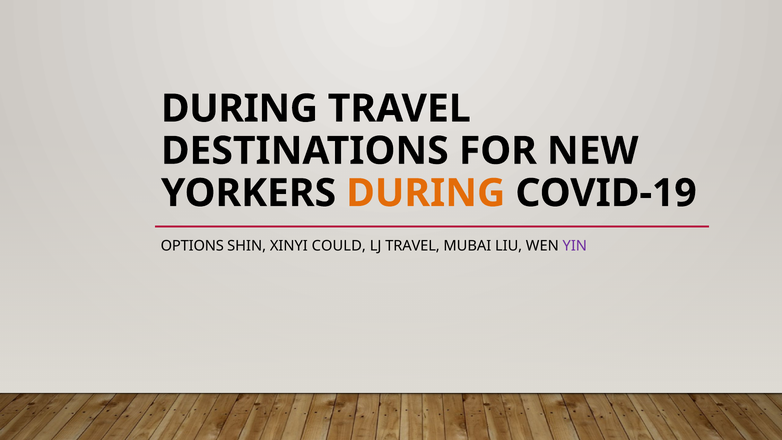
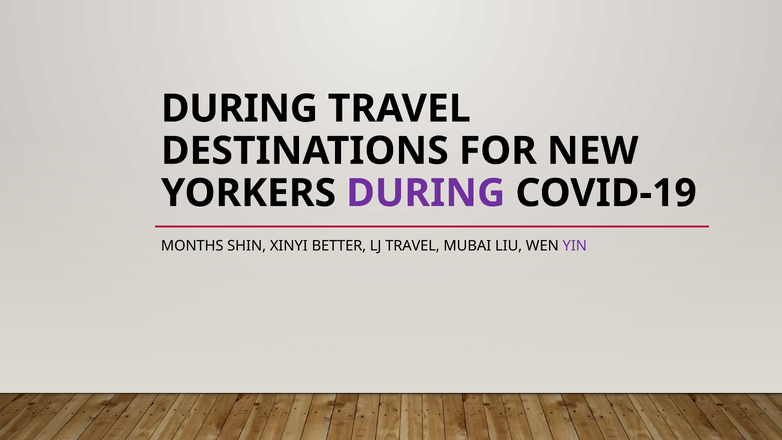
DURING at (426, 193) colour: orange -> purple
OPTIONS: OPTIONS -> MONTHS
COULD: COULD -> BETTER
